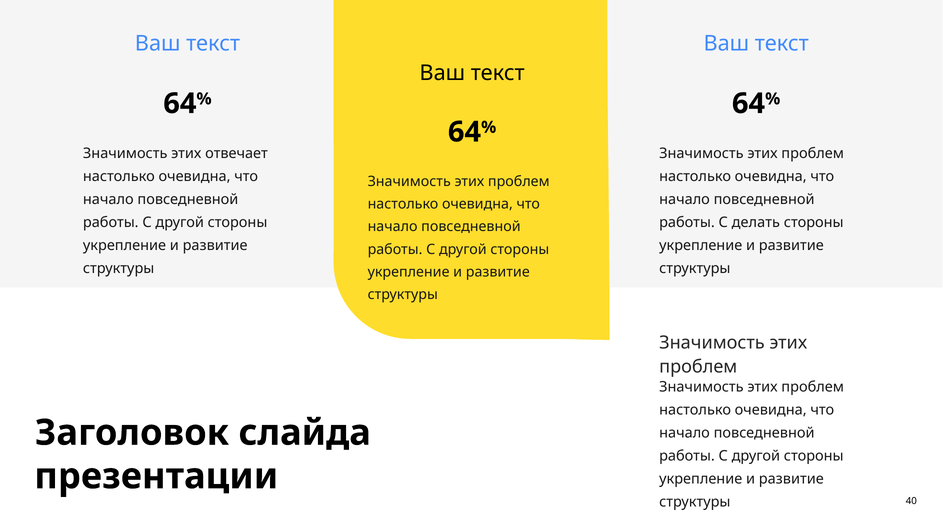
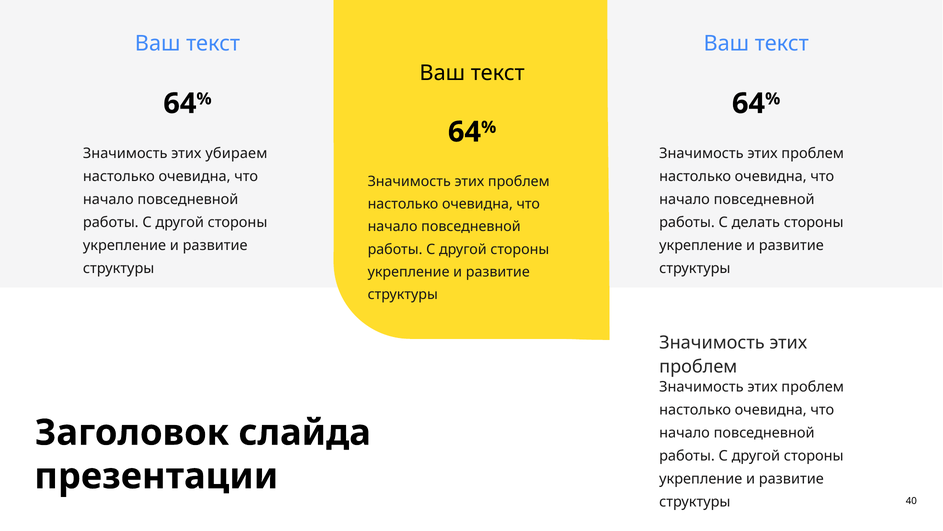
отвечает: отвечает -> убираем
